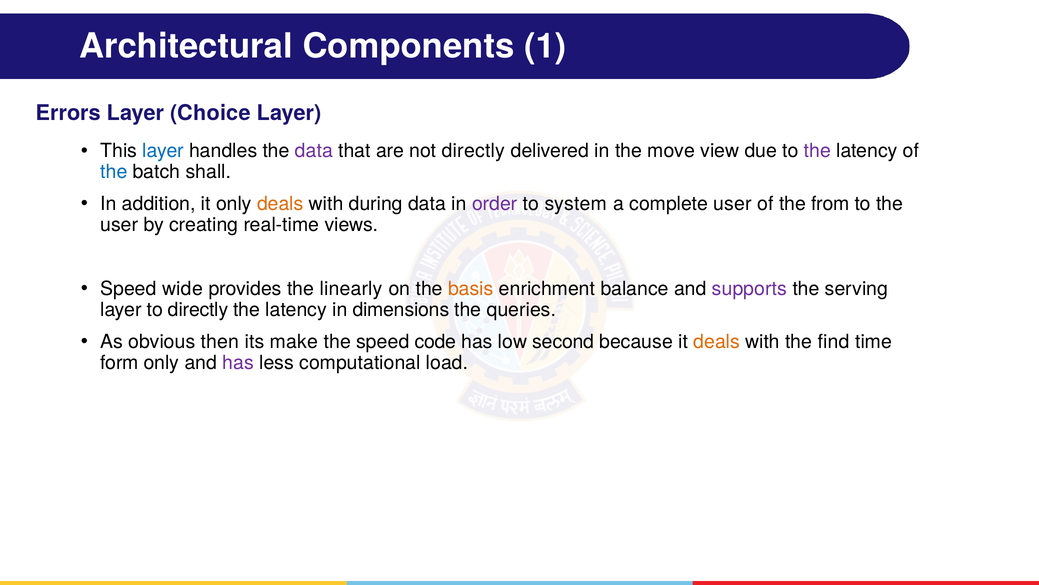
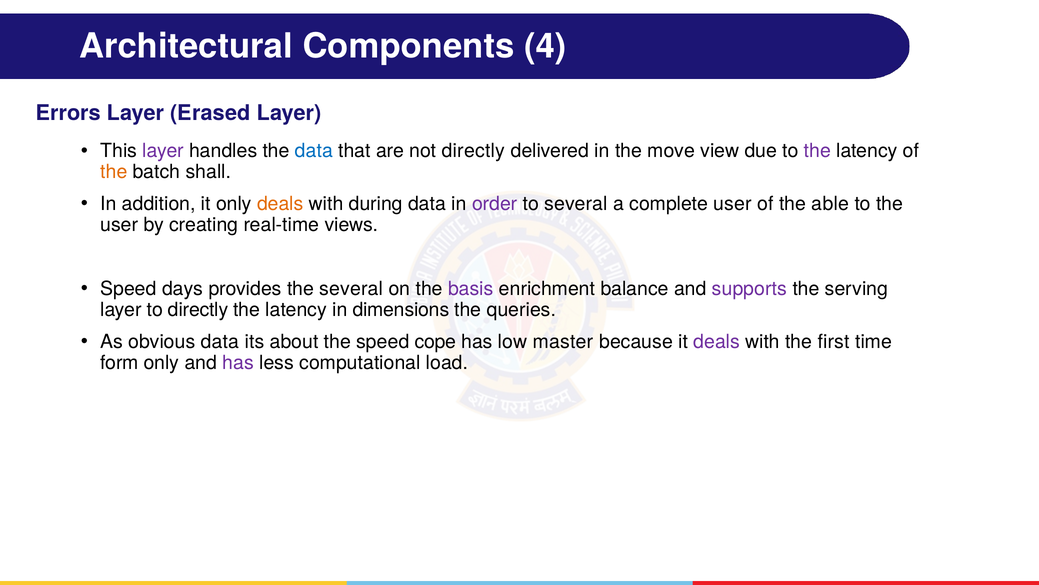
1: 1 -> 4
Choice: Choice -> Erased
layer at (163, 151) colour: blue -> purple
data at (314, 151) colour: purple -> blue
the at (114, 172) colour: blue -> orange
to system: system -> several
from: from -> able
wide: wide -> days
the linearly: linearly -> several
basis colour: orange -> purple
obvious then: then -> data
make: make -> about
code: code -> cope
second: second -> master
deals at (717, 341) colour: orange -> purple
find: find -> first
